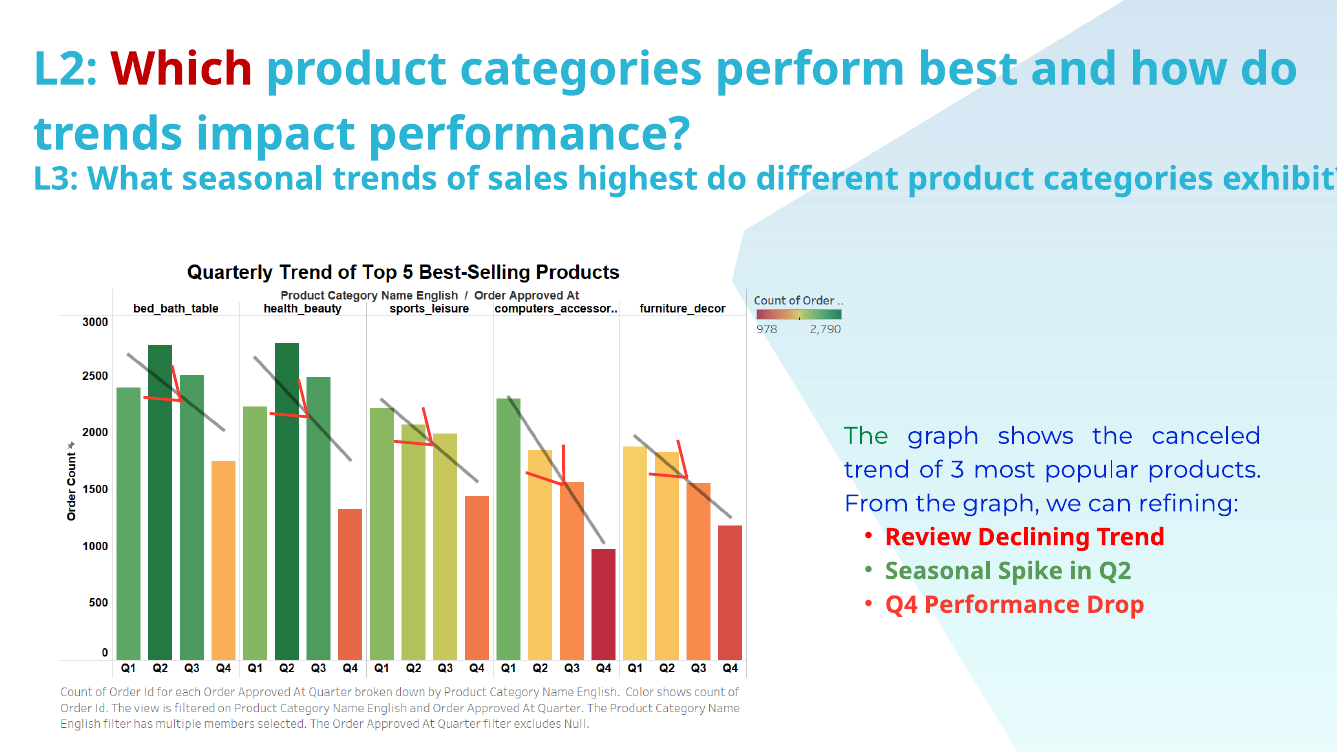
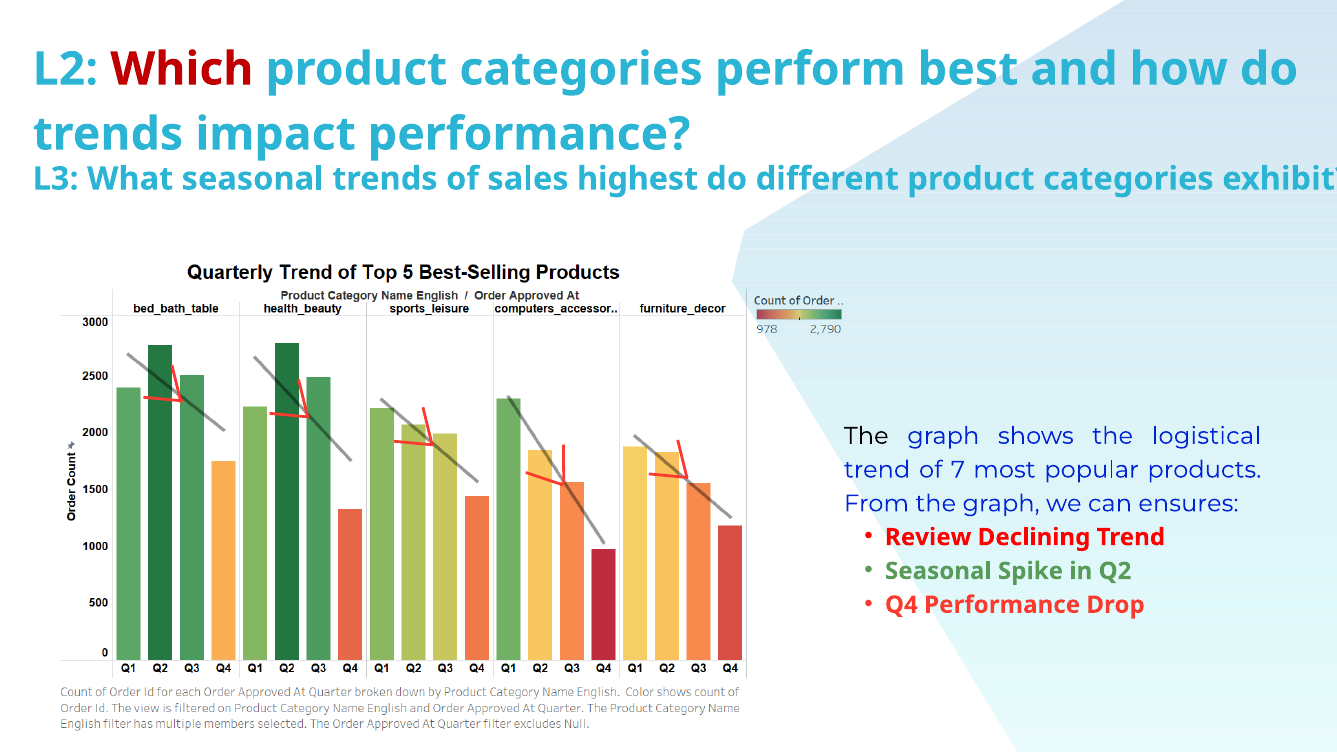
The at (866, 436) colour: green -> black
canceled: canceled -> logistical
3: 3 -> 7
refining: refining -> ensures
